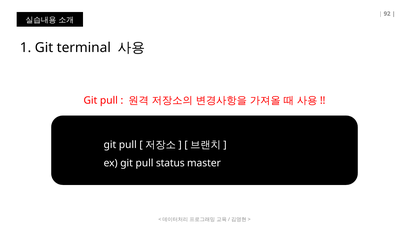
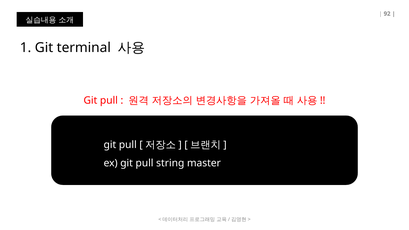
status: status -> string
